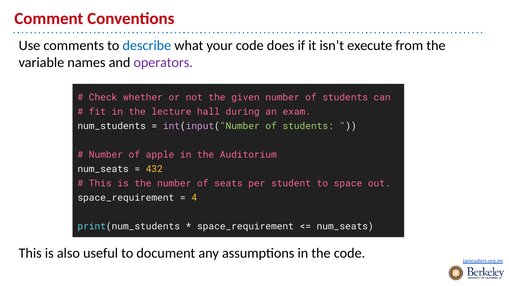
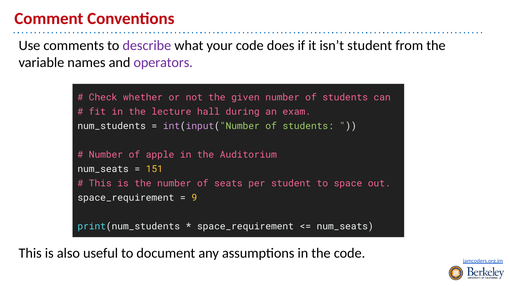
describe colour: blue -> purple
isn’t execute: execute -> student
432: 432 -> 151
4: 4 -> 9
